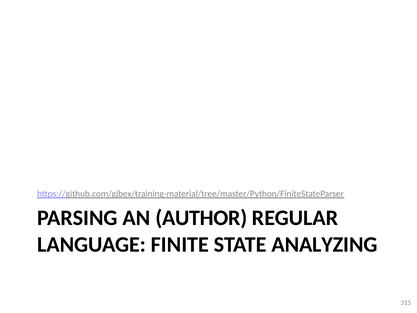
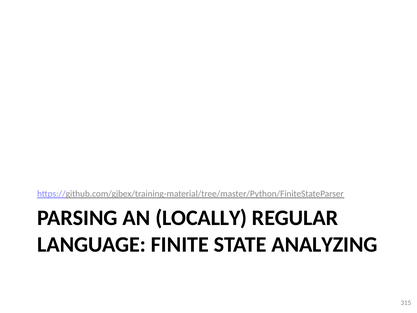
AUTHOR: AUTHOR -> LOCALLY
